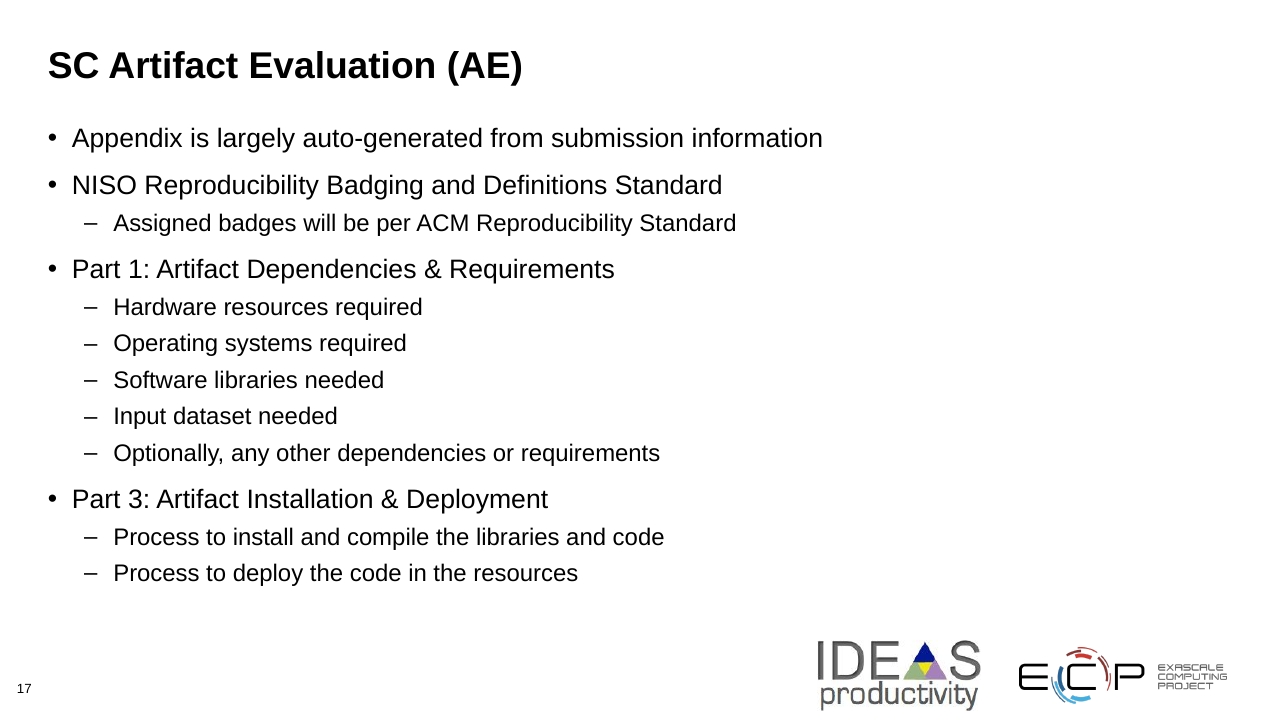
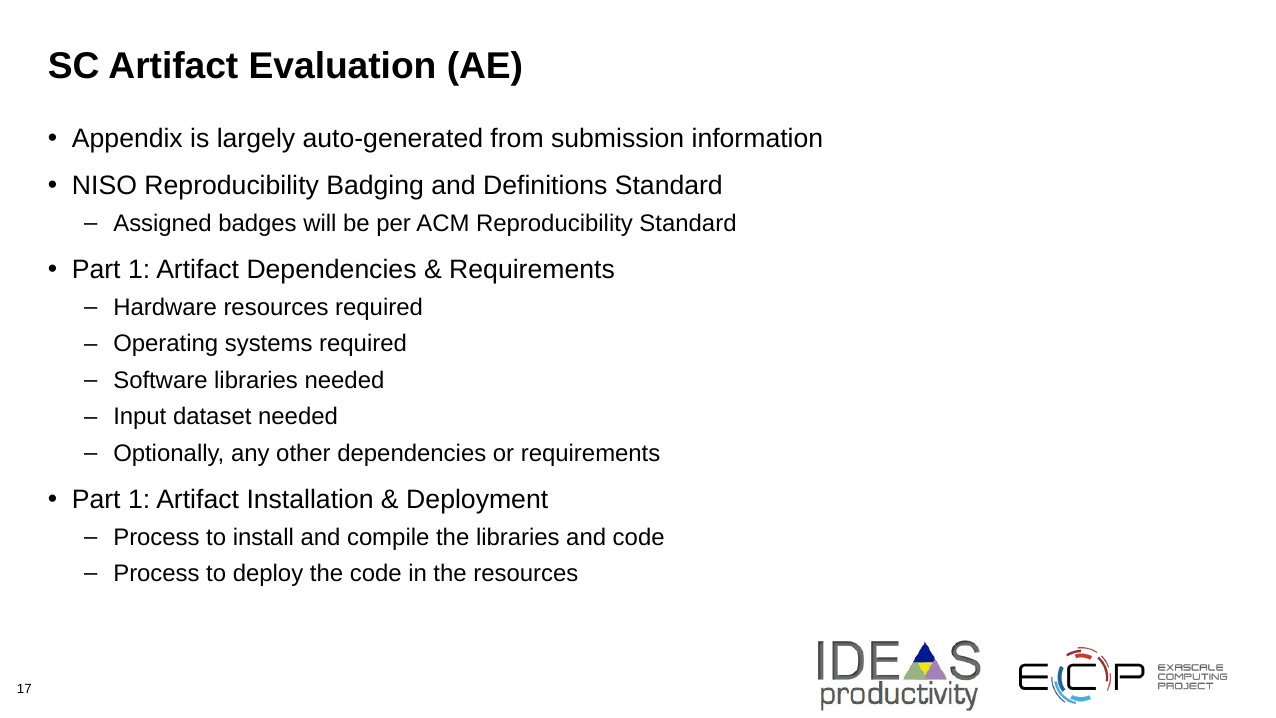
3 at (139, 499): 3 -> 1
